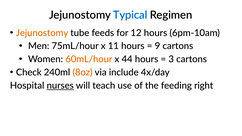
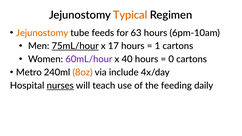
Typical colour: blue -> orange
12: 12 -> 63
75mL/hour underline: none -> present
11: 11 -> 17
9: 9 -> 1
60mL/hour colour: orange -> purple
44: 44 -> 40
3: 3 -> 0
Check: Check -> Metro
right: right -> daily
